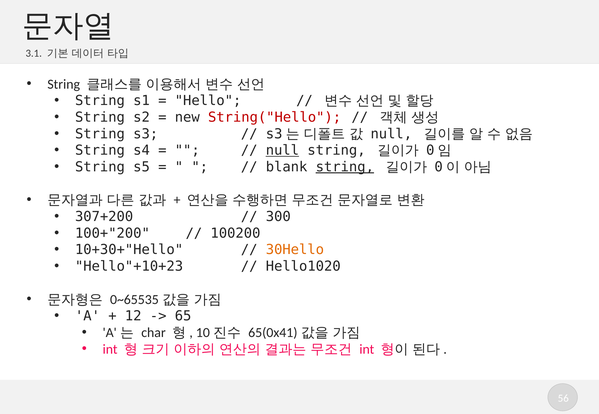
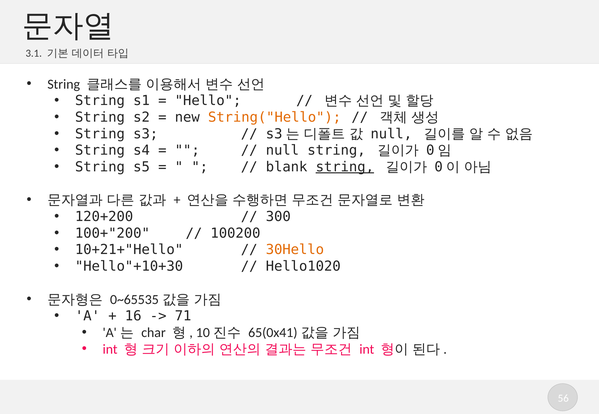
String("Hello colour: red -> orange
null at (282, 151) underline: present -> none
307+200: 307+200 -> 120+200
10+30+"Hello: 10+30+"Hello -> 10+21+"Hello
Hello"+10+23: Hello"+10+23 -> Hello"+10+30
12: 12 -> 16
65: 65 -> 71
